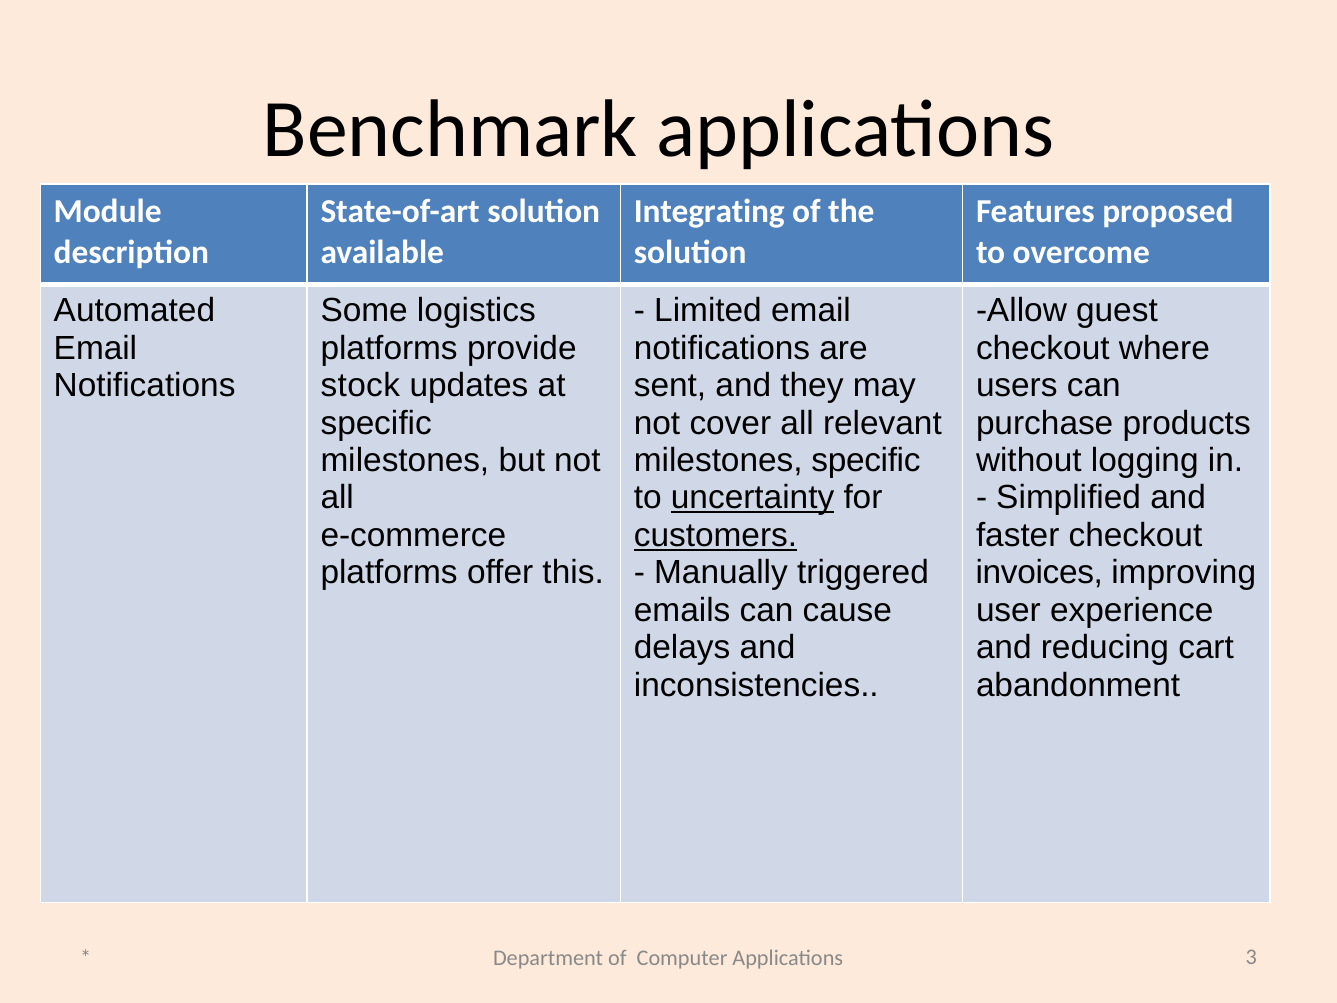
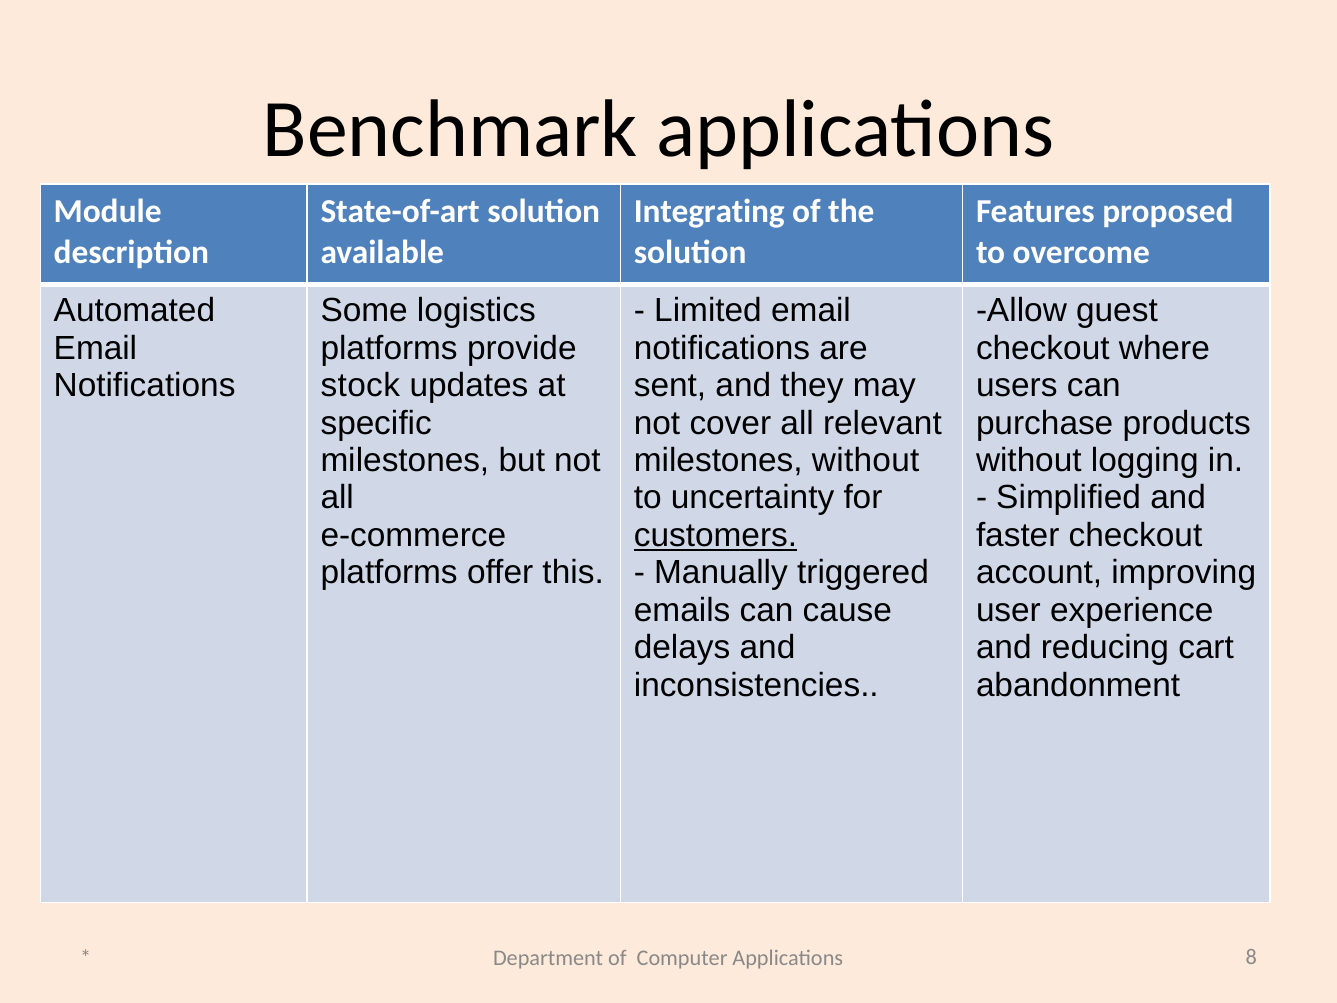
milestones specific: specific -> without
uncertainty underline: present -> none
invoices: invoices -> account
3: 3 -> 8
